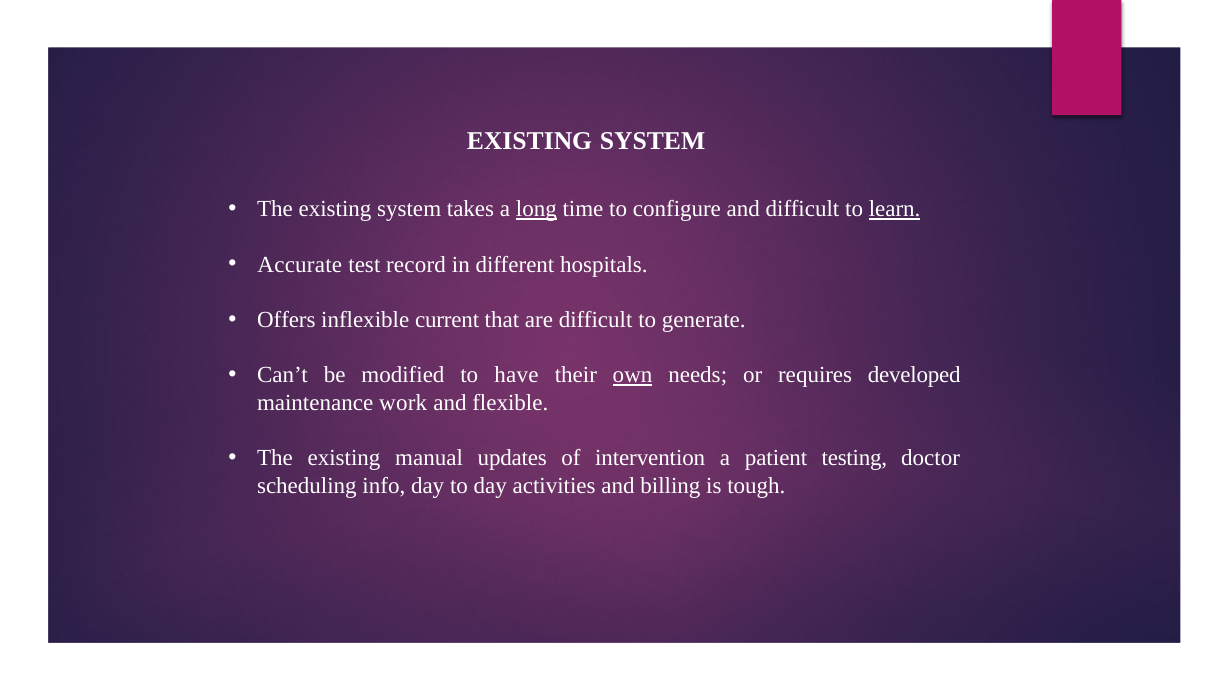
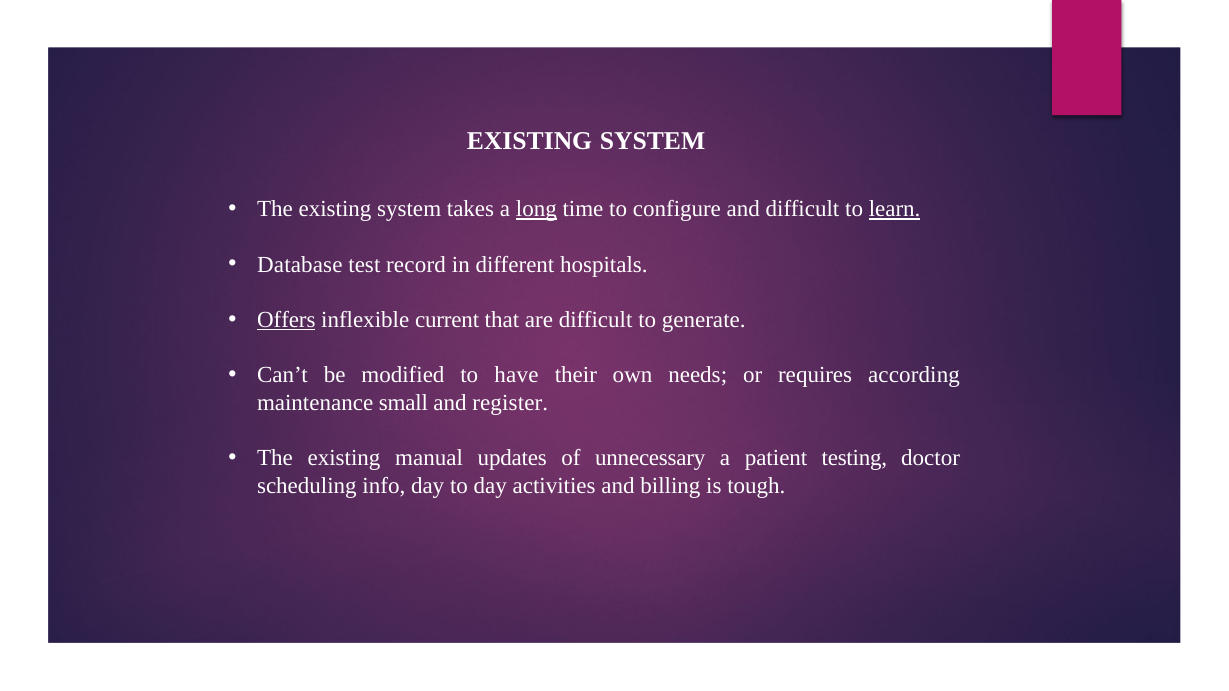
Accurate: Accurate -> Database
Offers underline: none -> present
own underline: present -> none
developed: developed -> according
work: work -> small
flexible: flexible -> register
intervention: intervention -> unnecessary
